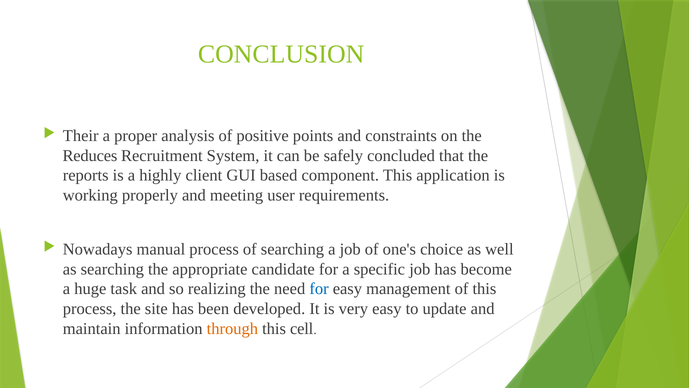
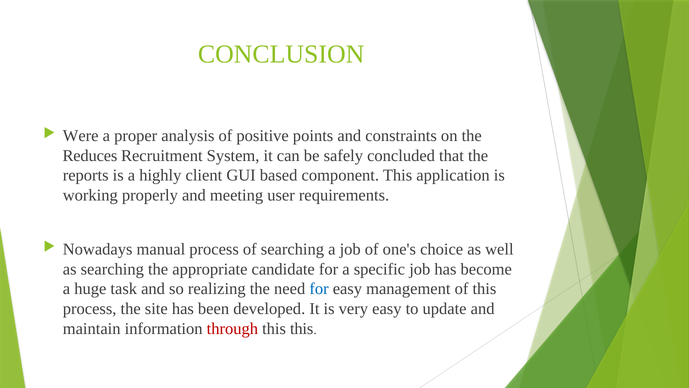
Their: Their -> Were
through colour: orange -> red
this cell: cell -> this
